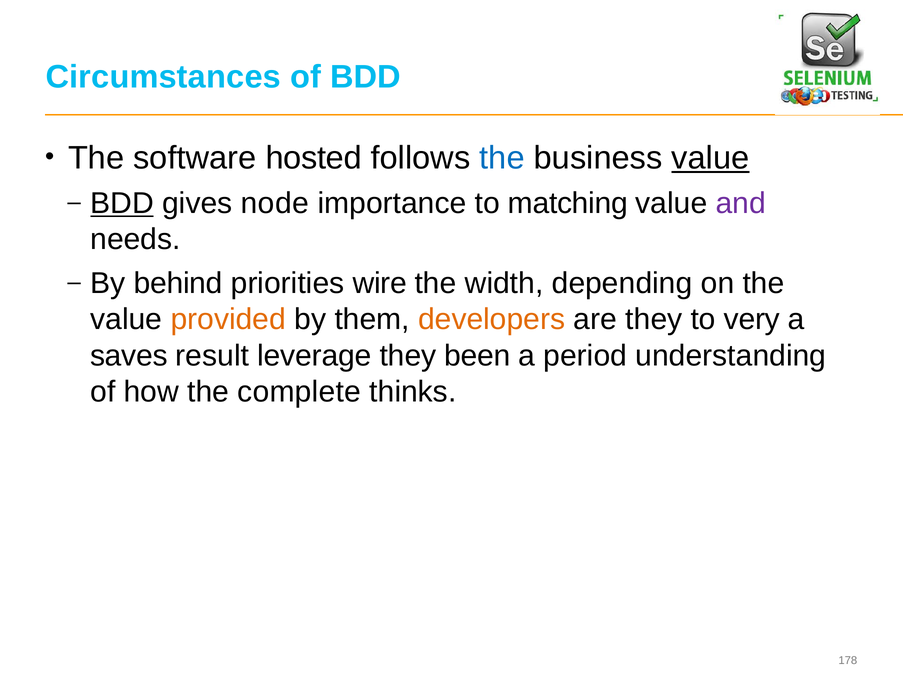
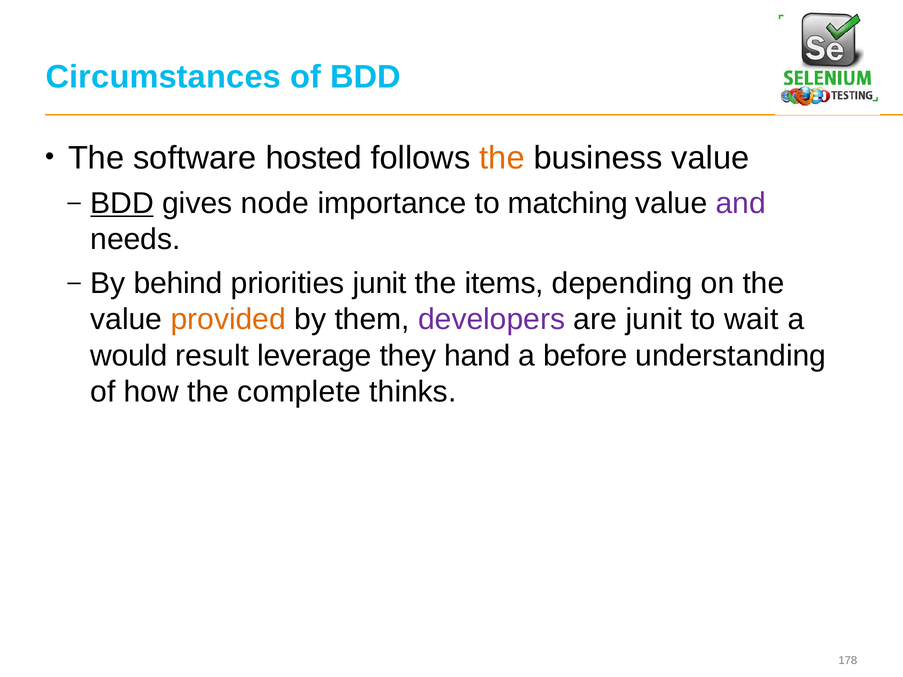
the at (502, 158) colour: blue -> orange
value at (710, 158) underline: present -> none
priorities wire: wire -> junit
width: width -> items
developers colour: orange -> purple
are they: they -> junit
very: very -> wait
saves: saves -> would
been: been -> hand
period: period -> before
